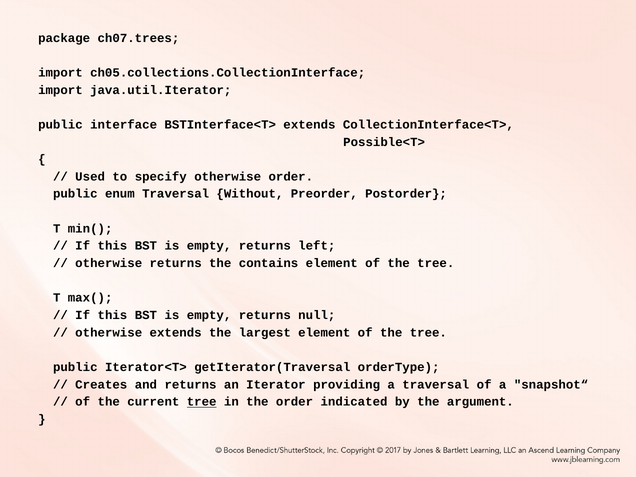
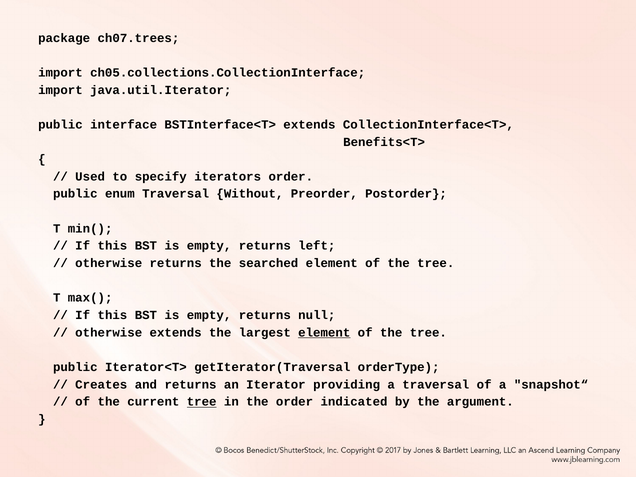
Possible<T>: Possible<T> -> Benefits<T>
specify otherwise: otherwise -> iterators
contains: contains -> searched
element at (324, 333) underline: none -> present
